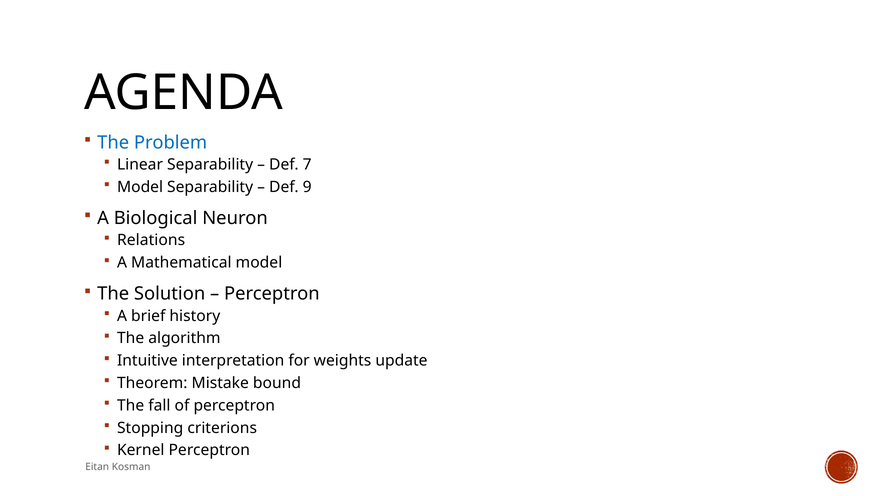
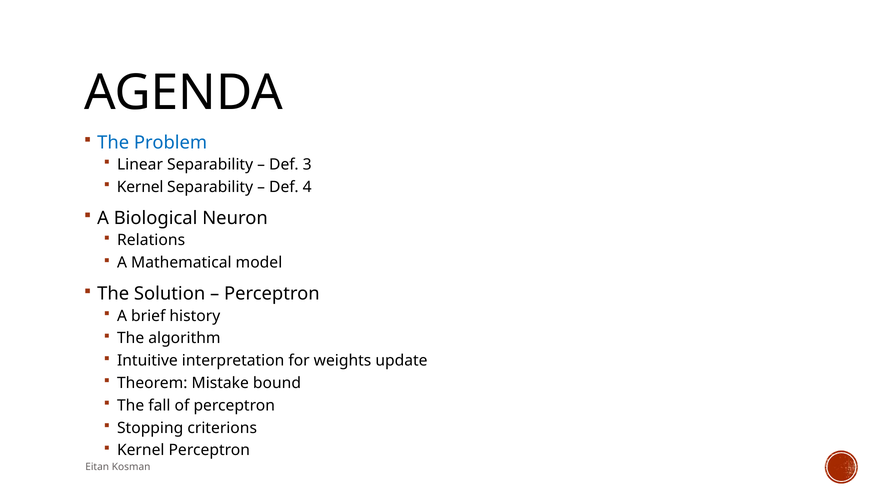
7: 7 -> 3
Model at (140, 187): Model -> Kernel
9: 9 -> 4
